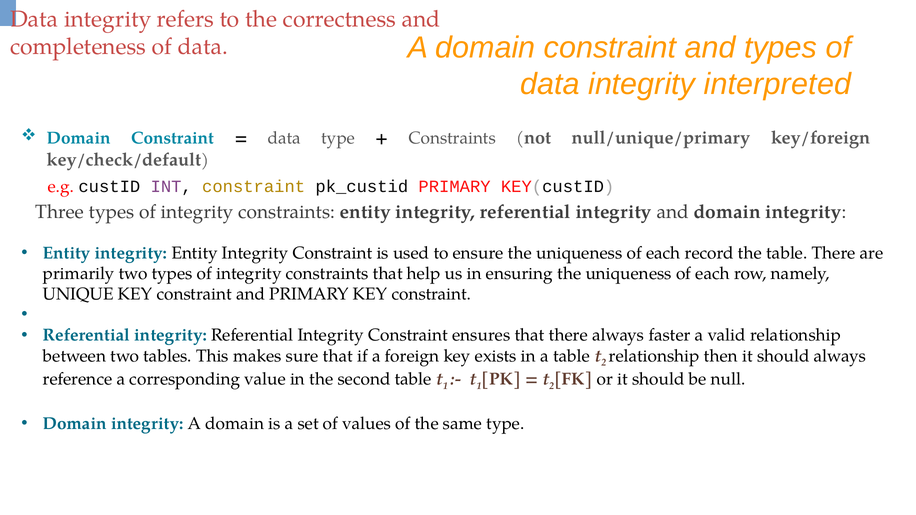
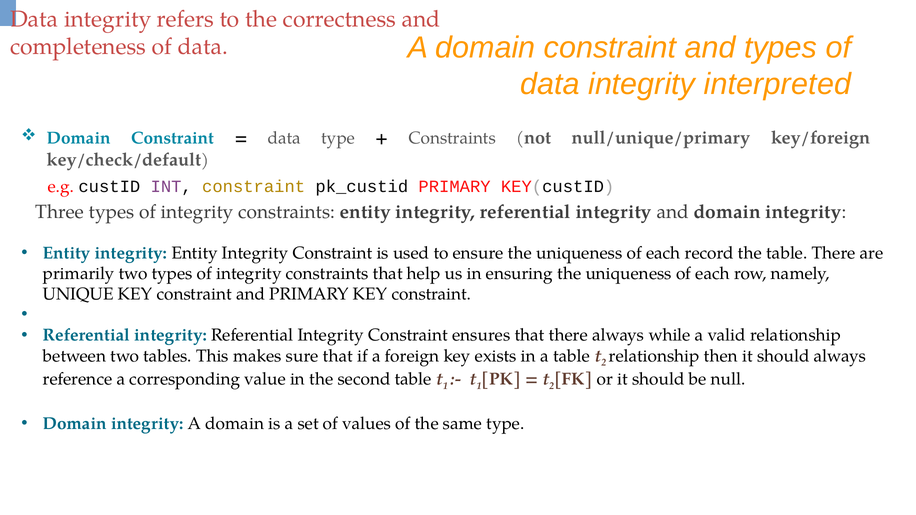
faster: faster -> while
